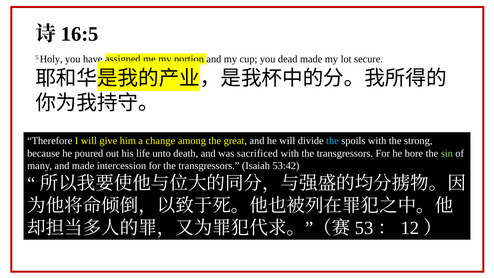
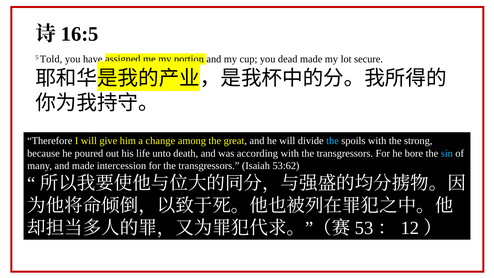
Holy: Holy -> Told
sacrificed: sacrificed -> according
sin colour: light green -> light blue
53:42: 53:42 -> 53:62
